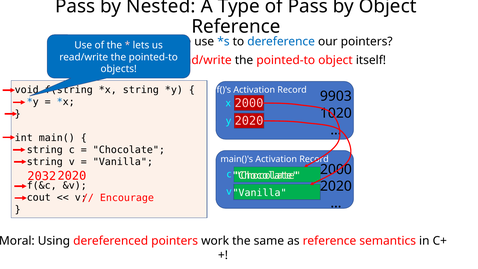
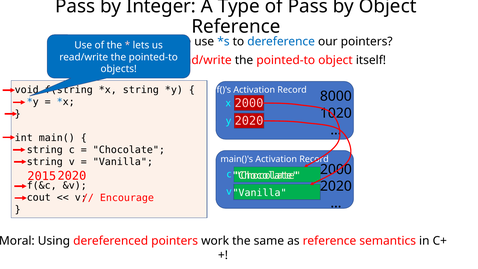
Nested: Nested -> Integer
9903: 9903 -> 8000
2032: 2032 -> 2015
